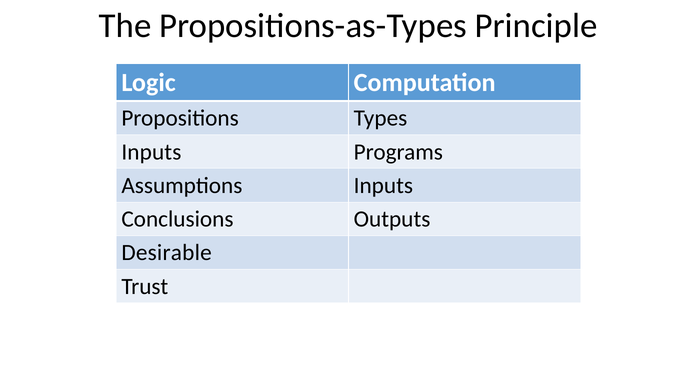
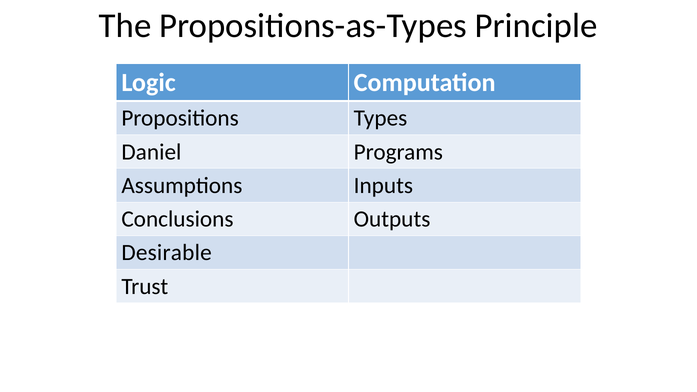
Inputs at (151, 152): Inputs -> Daniel
